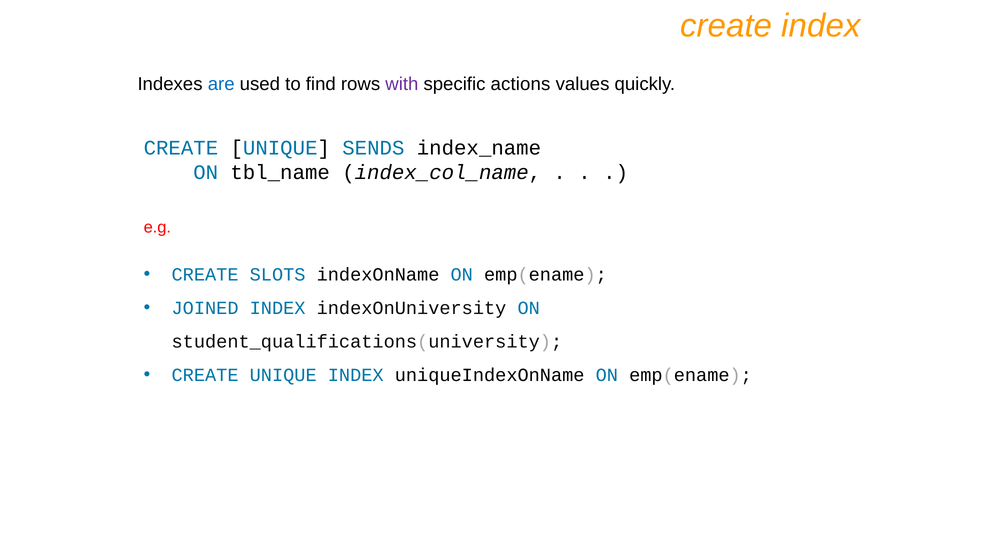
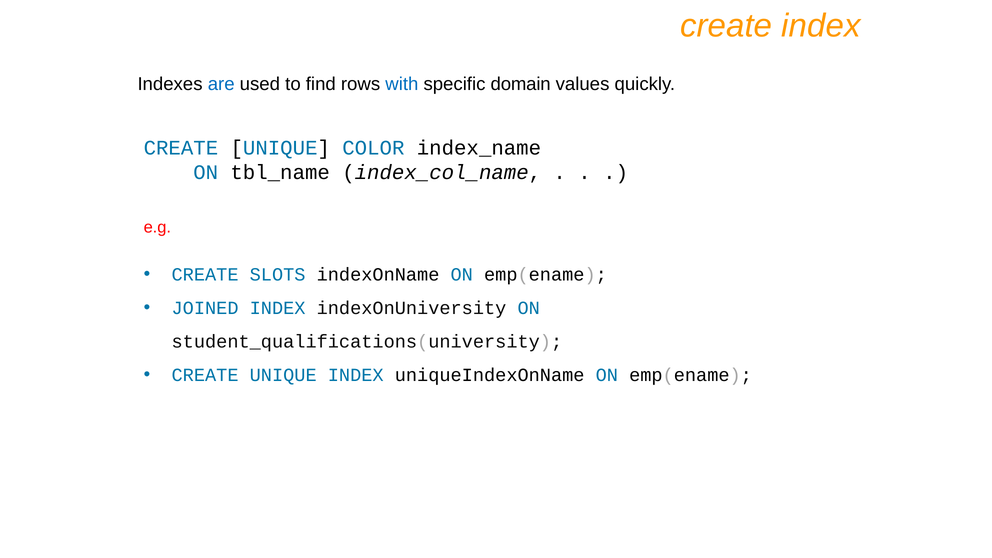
with colour: purple -> blue
actions: actions -> domain
SENDS: SENDS -> COLOR
